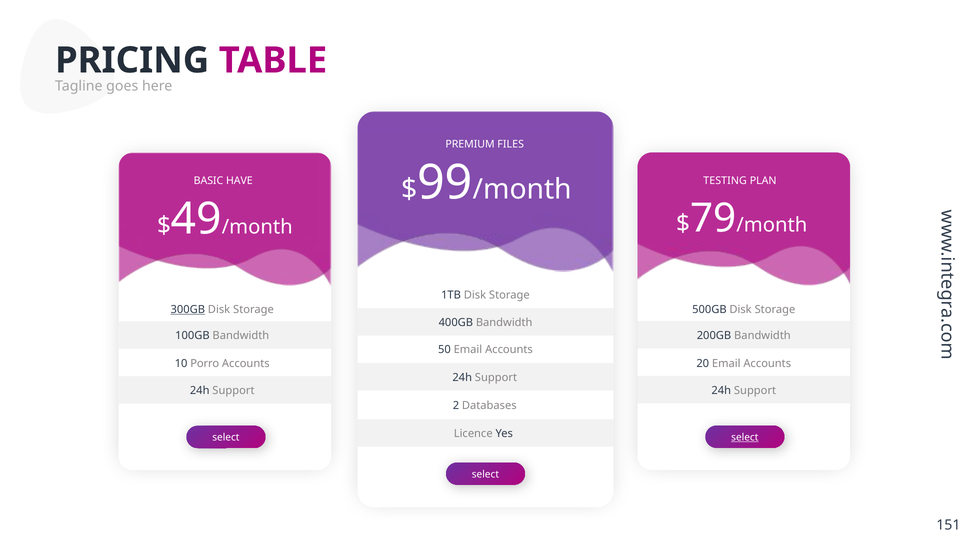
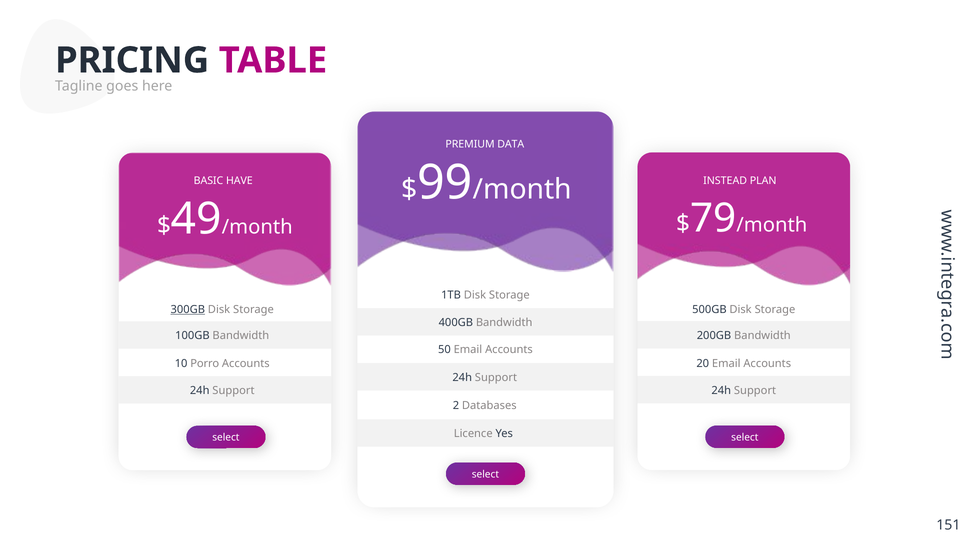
FILES: FILES -> DATA
TESTING: TESTING -> INSTEAD
select at (745, 438) underline: present -> none
